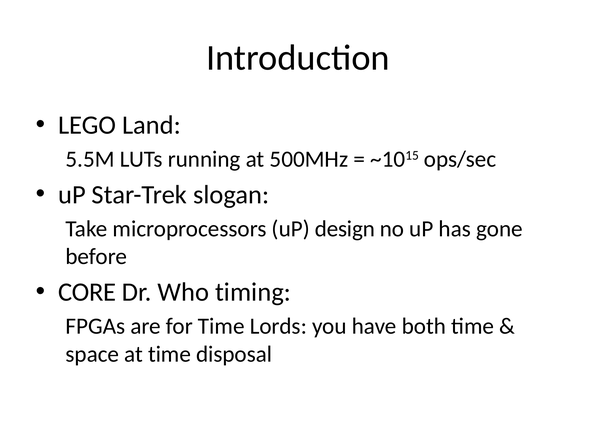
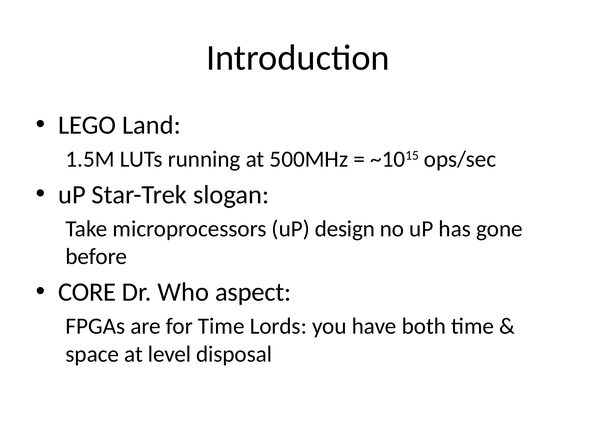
5.5M: 5.5M -> 1.5M
timing: timing -> aspect
at time: time -> level
